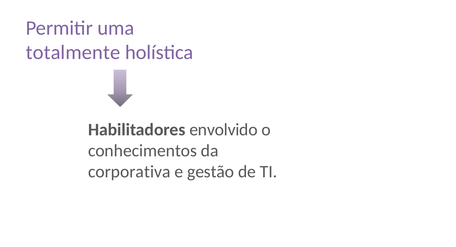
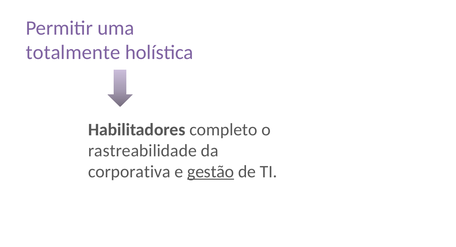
envolvido: envolvido -> completo
conhecimentos: conhecimentos -> rastreabilidade
gestão underline: none -> present
